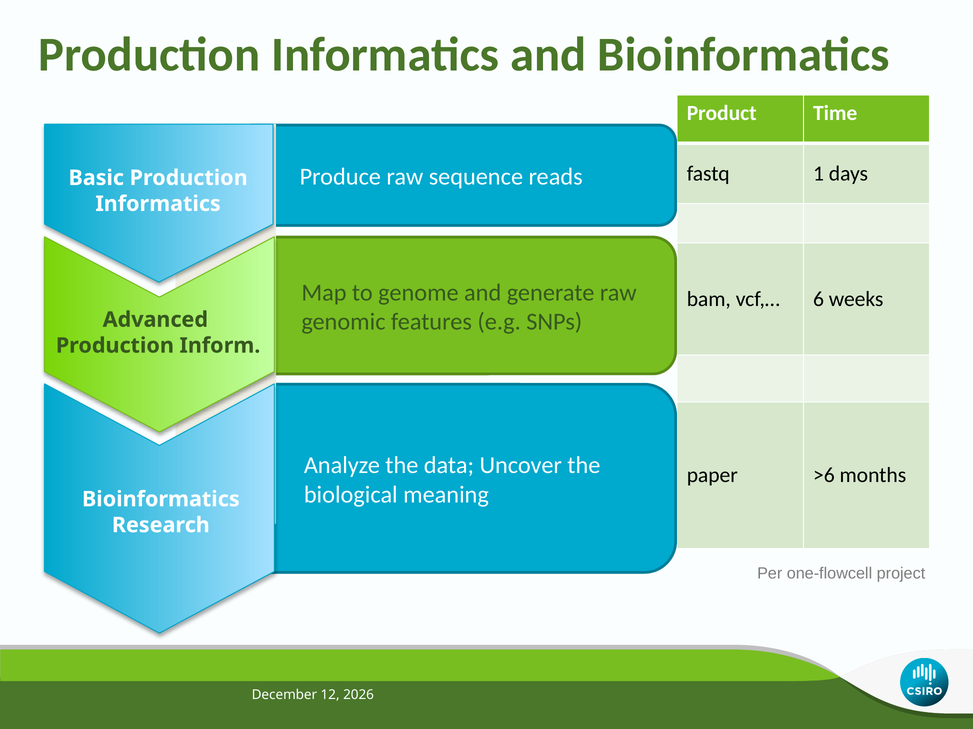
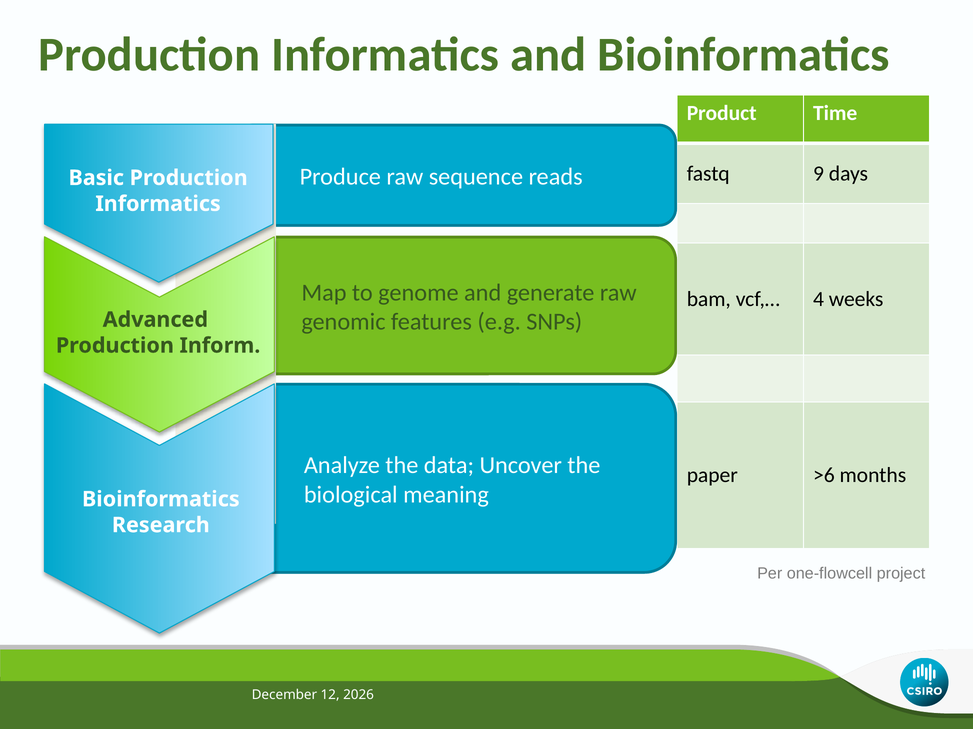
1: 1 -> 9
6: 6 -> 4
